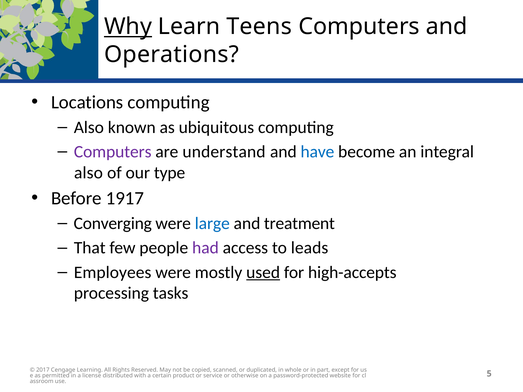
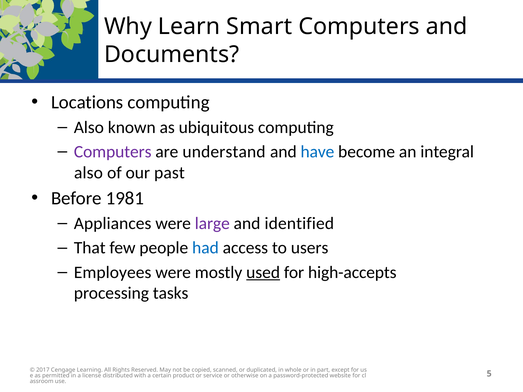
Why underline: present -> none
Teens: Teens -> Smart
Operations: Operations -> Documents
type: type -> past
1917: 1917 -> 1981
Converging: Converging -> Appliances
large colour: blue -> purple
treatment: treatment -> identified
had colour: purple -> blue
leads: leads -> users
